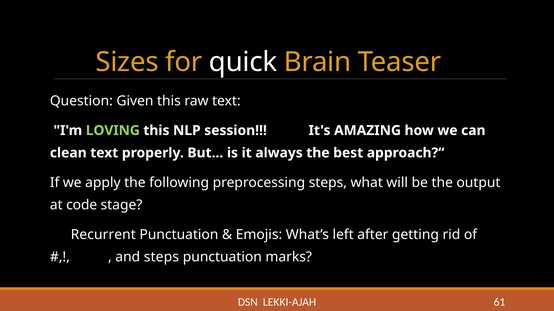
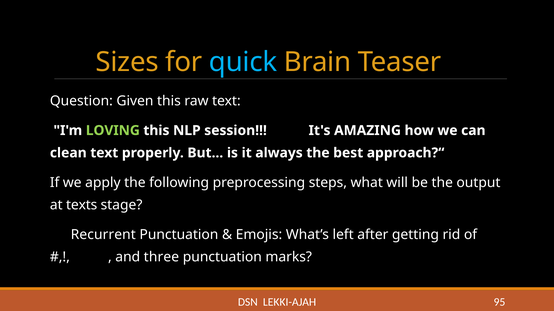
quick colour: white -> light blue
code: code -> texts
and steps: steps -> three
61: 61 -> 95
